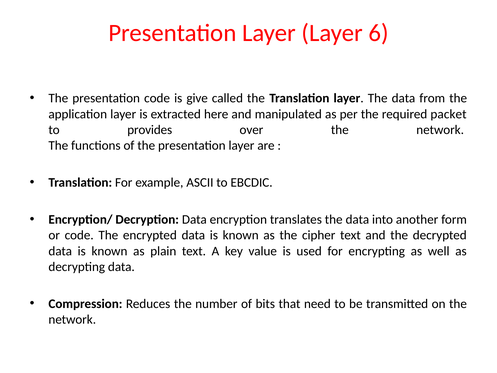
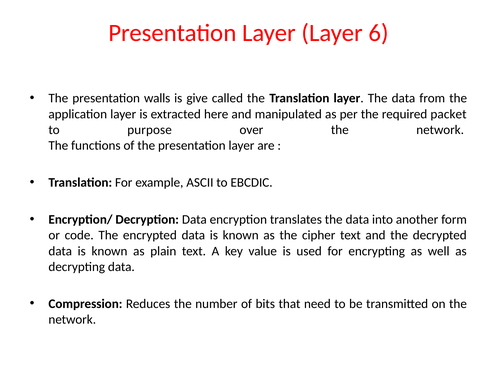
presentation code: code -> walls
provides: provides -> purpose
